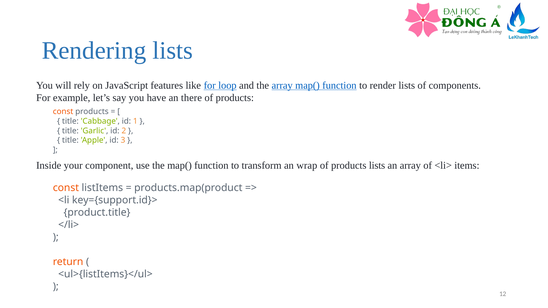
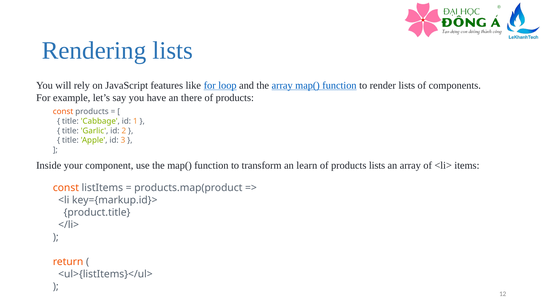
wrap: wrap -> learn
key={support.id}>: key={support.id}> -> key={markup.id}>
